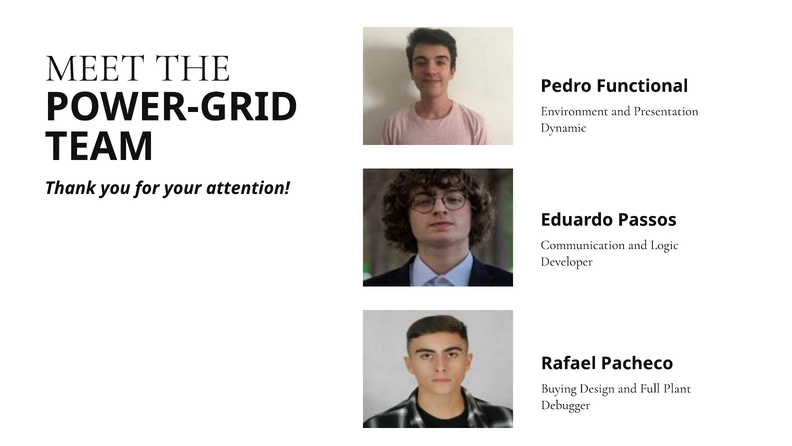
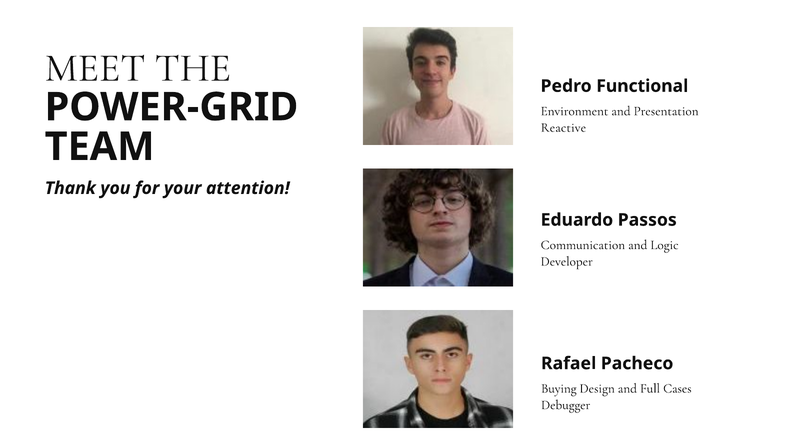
Dynamic: Dynamic -> Reactive
Plant: Plant -> Cases
